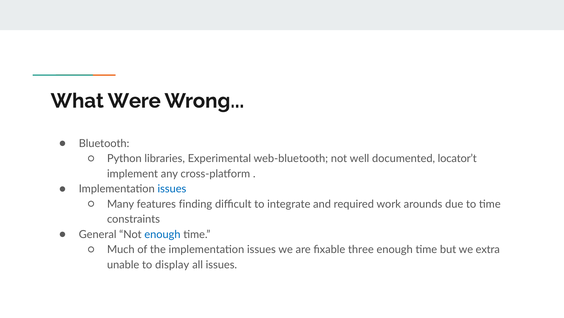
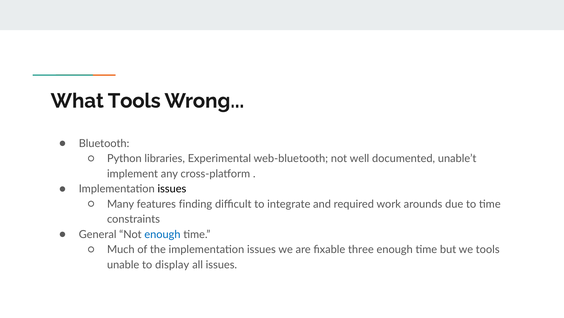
What Were: Were -> Tools
locator’t: locator’t -> unable’t
issues at (172, 189) colour: blue -> black
we extra: extra -> tools
